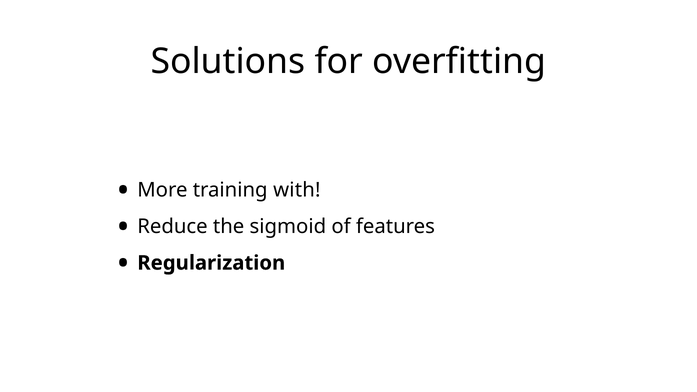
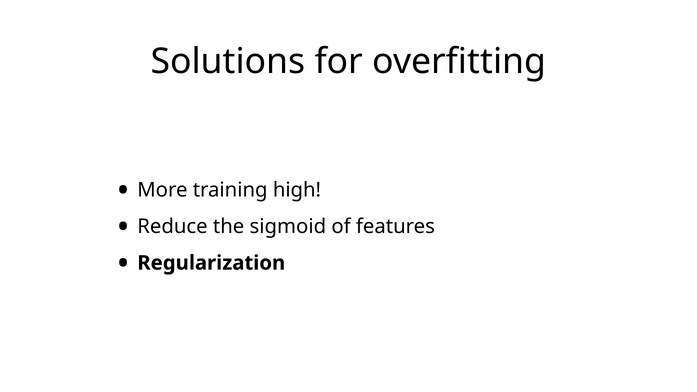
with: with -> high
